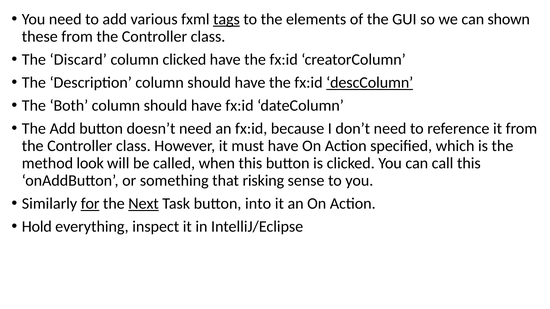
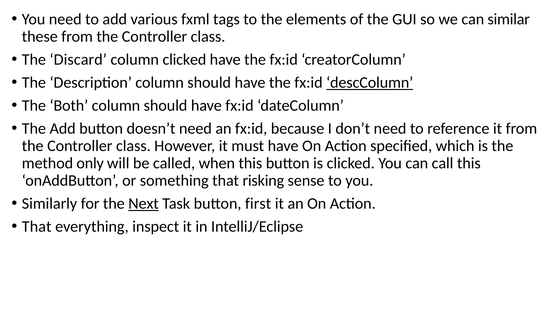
tags underline: present -> none
shown: shown -> similar
look: look -> only
for underline: present -> none
into: into -> first
Hold at (37, 227): Hold -> That
